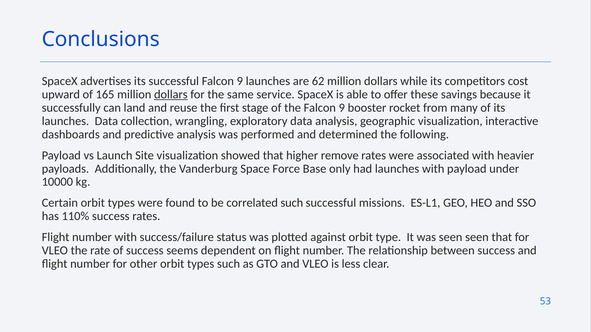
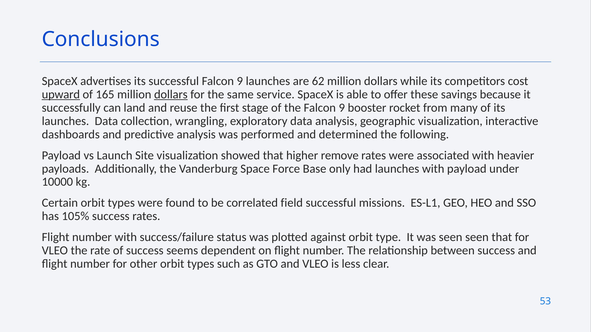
upward underline: none -> present
correlated such: such -> field
110%: 110% -> 105%
